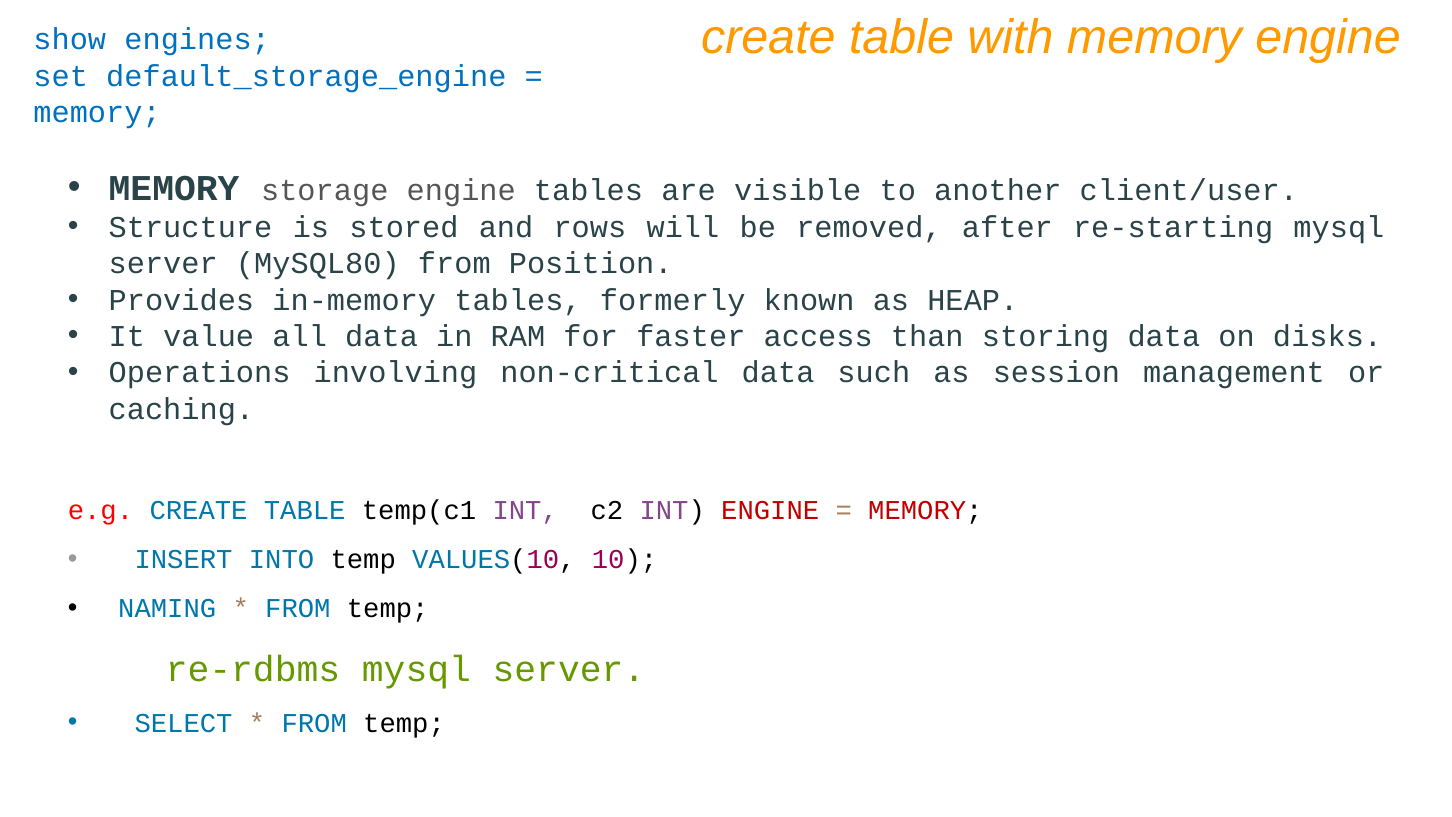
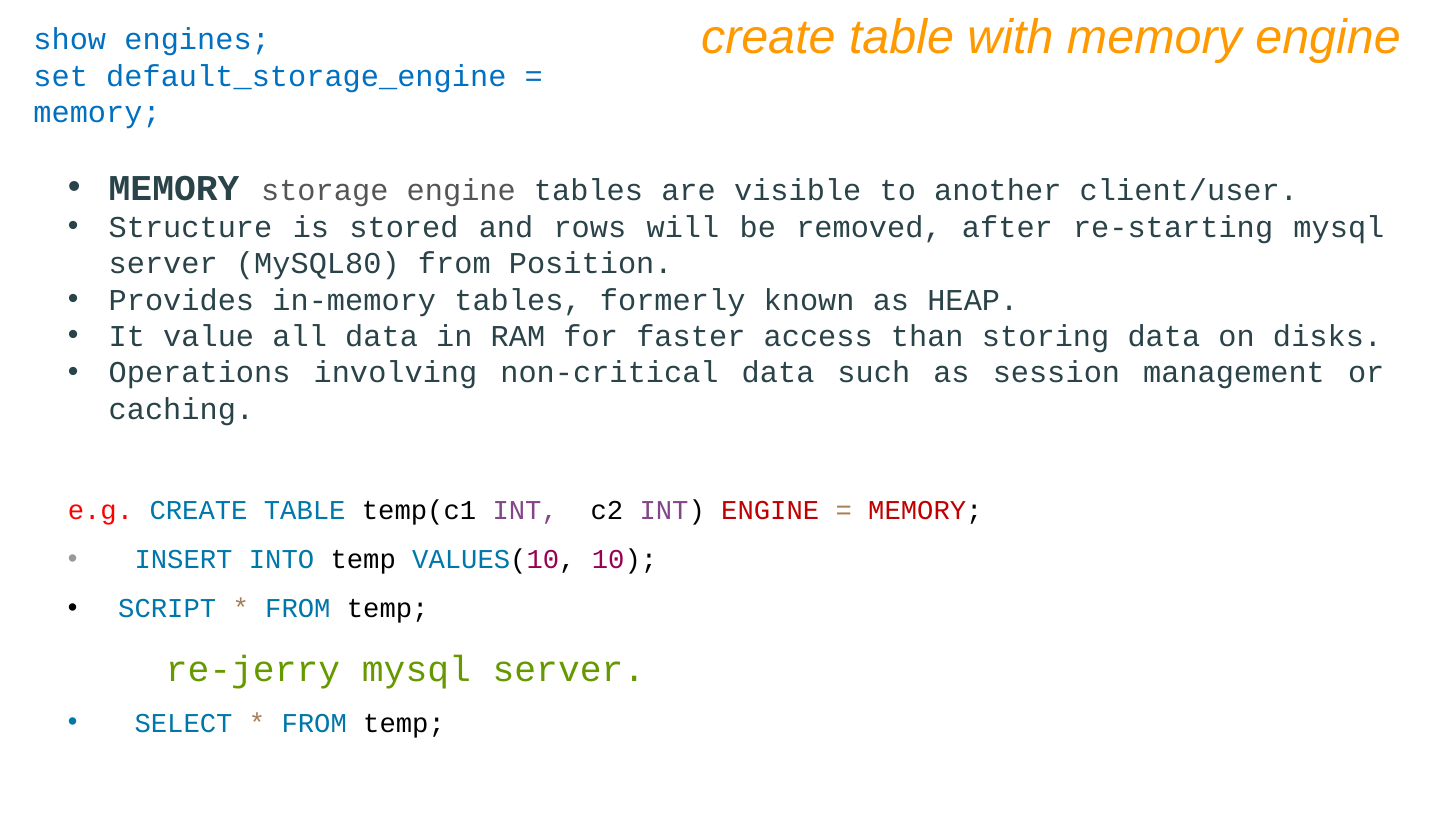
NAMING: NAMING -> SCRIPT
re-rdbms: re-rdbms -> re-jerry
